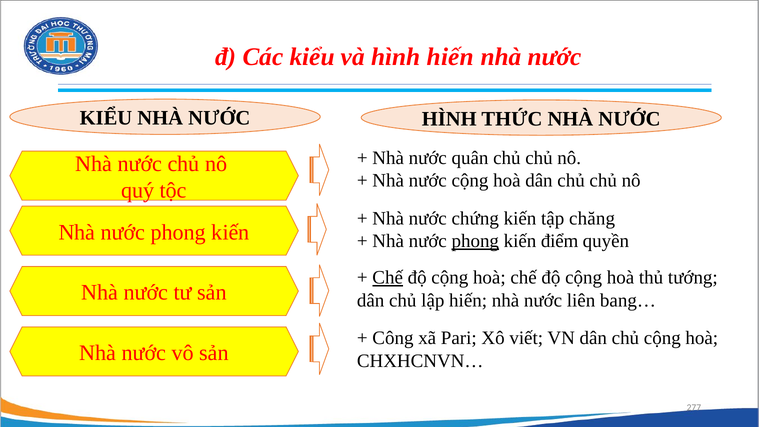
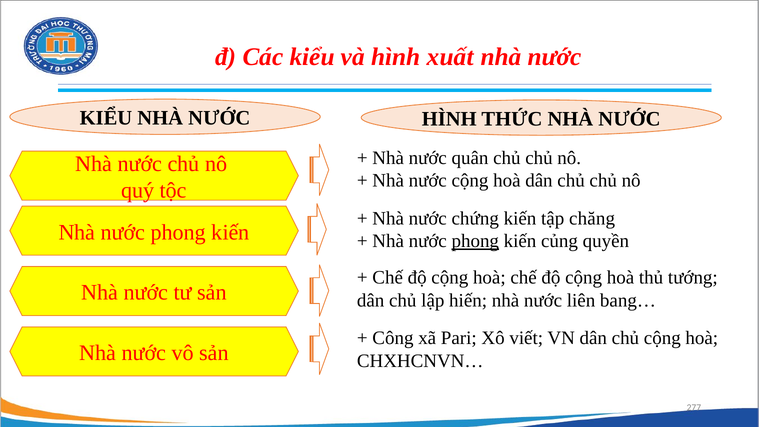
hình hiến: hiến -> xuất
điểm: điểm -> củng
Chế at (388, 278) underline: present -> none
